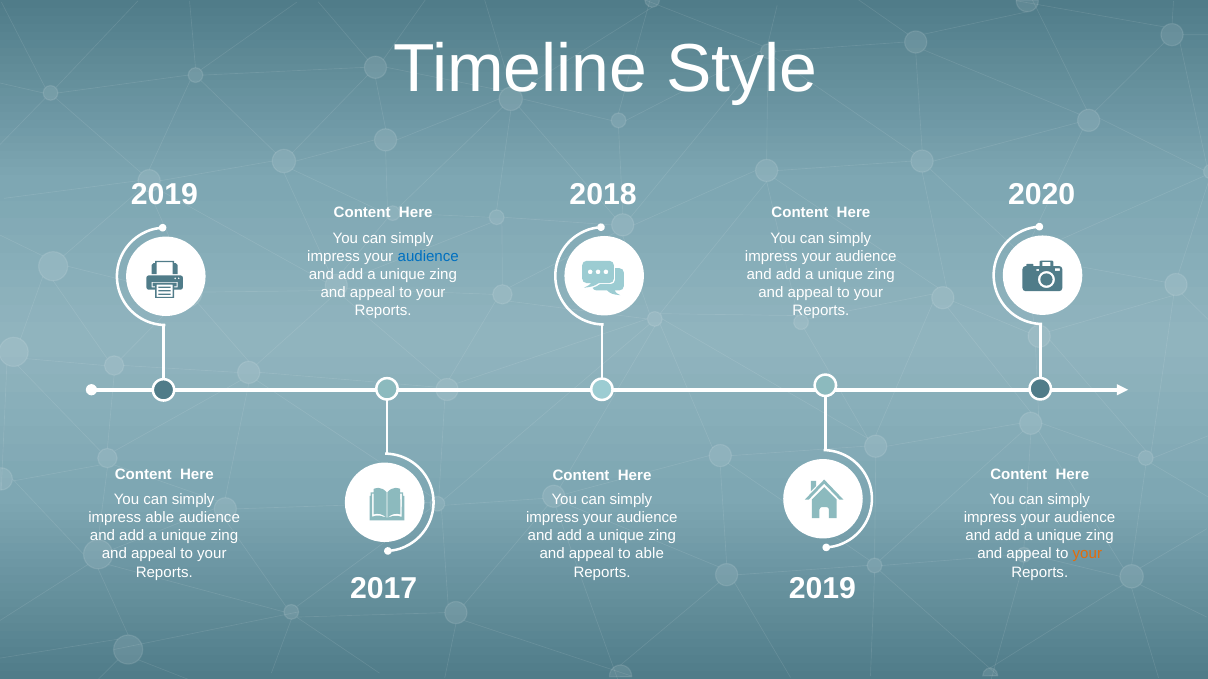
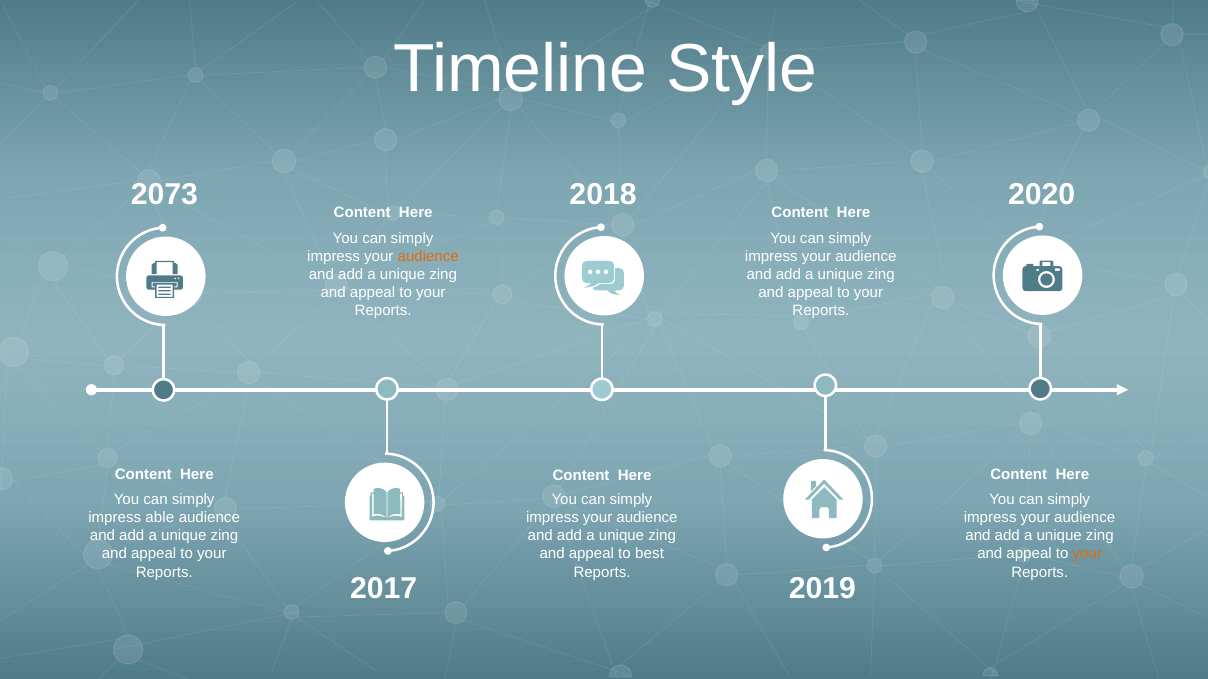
2019 at (164, 195): 2019 -> 2073
audience at (428, 256) colour: blue -> orange
to able: able -> best
